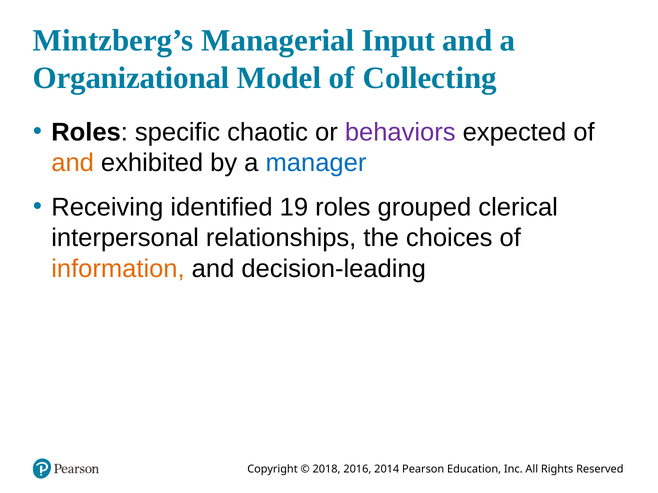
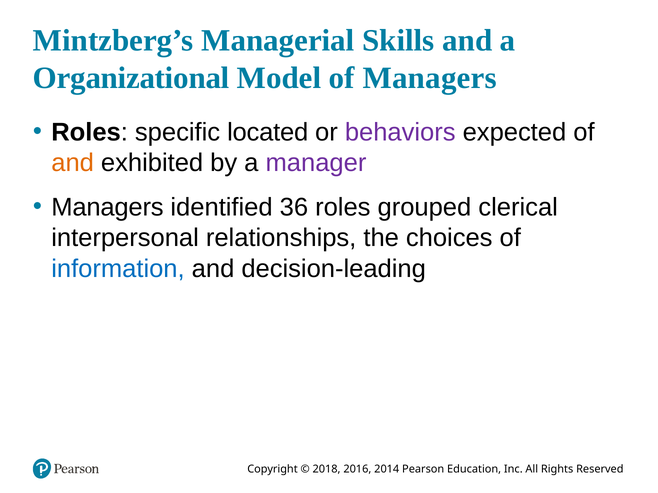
Input: Input -> Skills
of Collecting: Collecting -> Managers
chaotic: chaotic -> located
manager colour: blue -> purple
Receiving at (107, 207): Receiving -> Managers
19: 19 -> 36
information colour: orange -> blue
